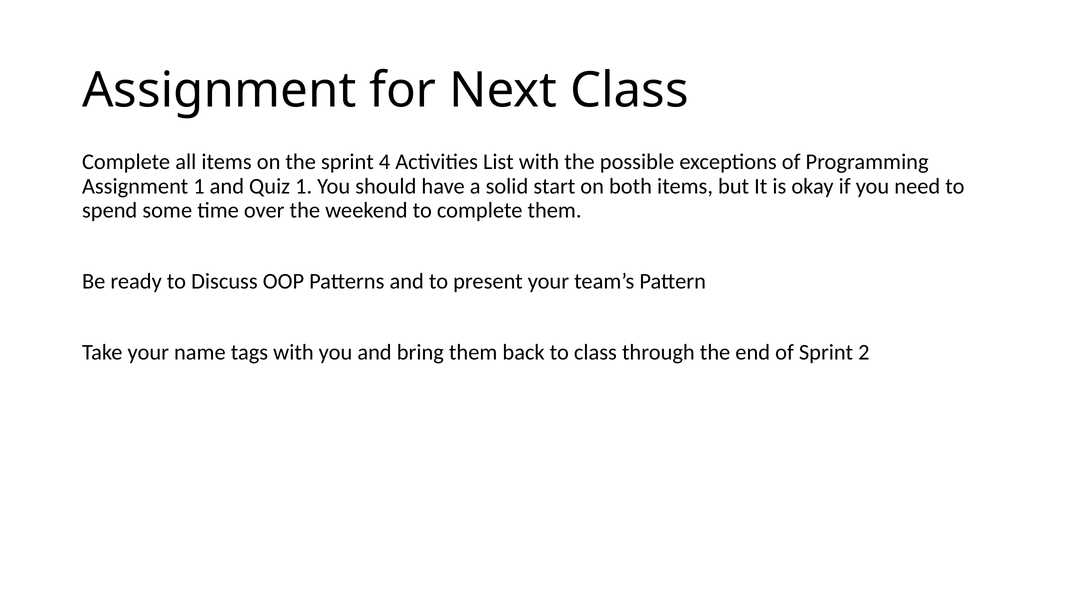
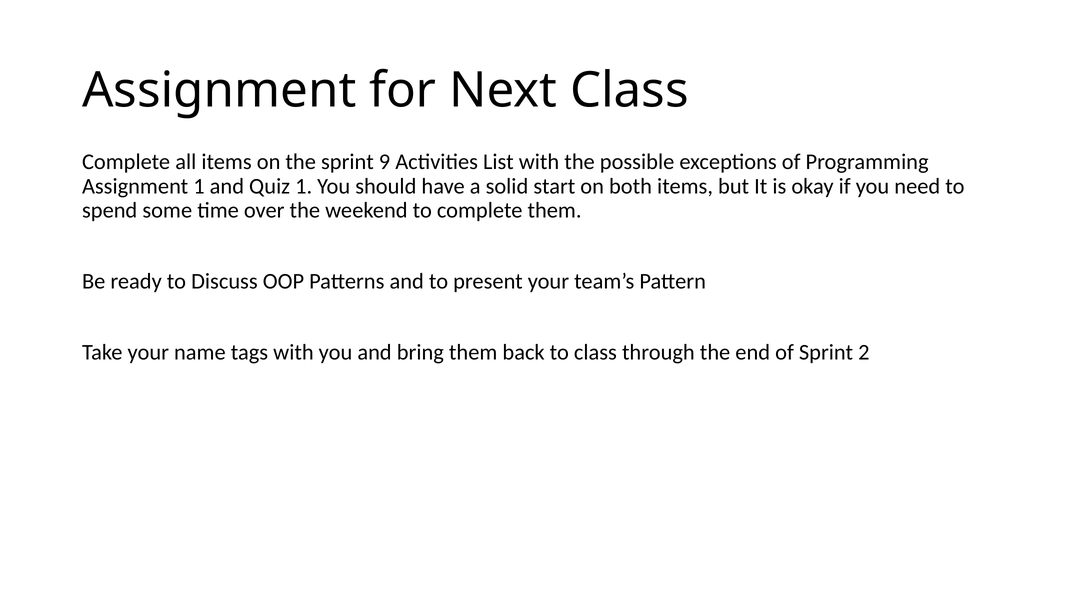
4: 4 -> 9
